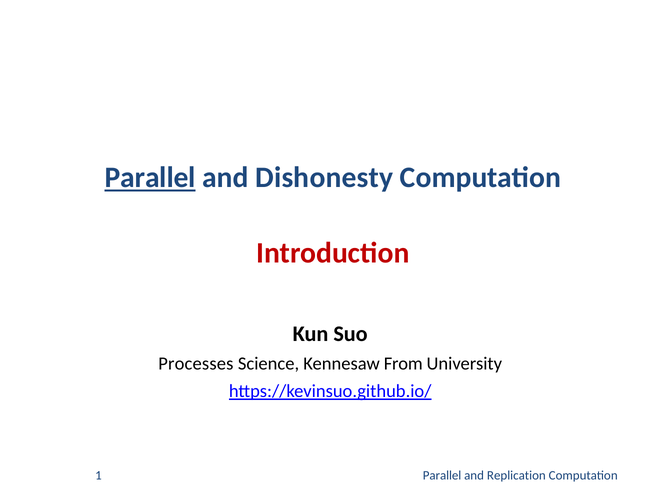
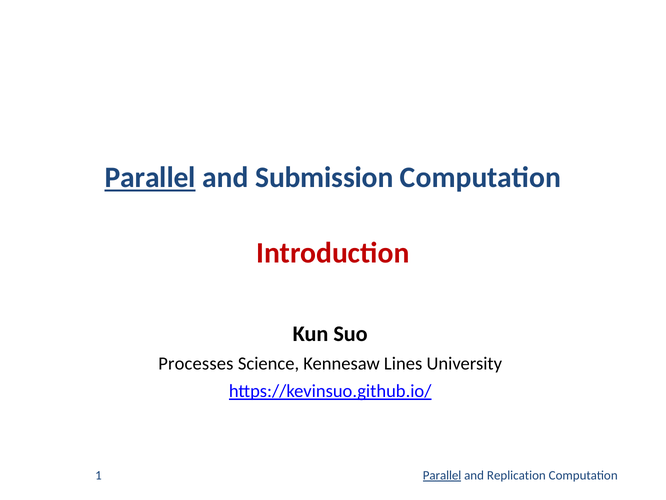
Dishonesty: Dishonesty -> Submission
From: From -> Lines
Parallel at (442, 475) underline: none -> present
